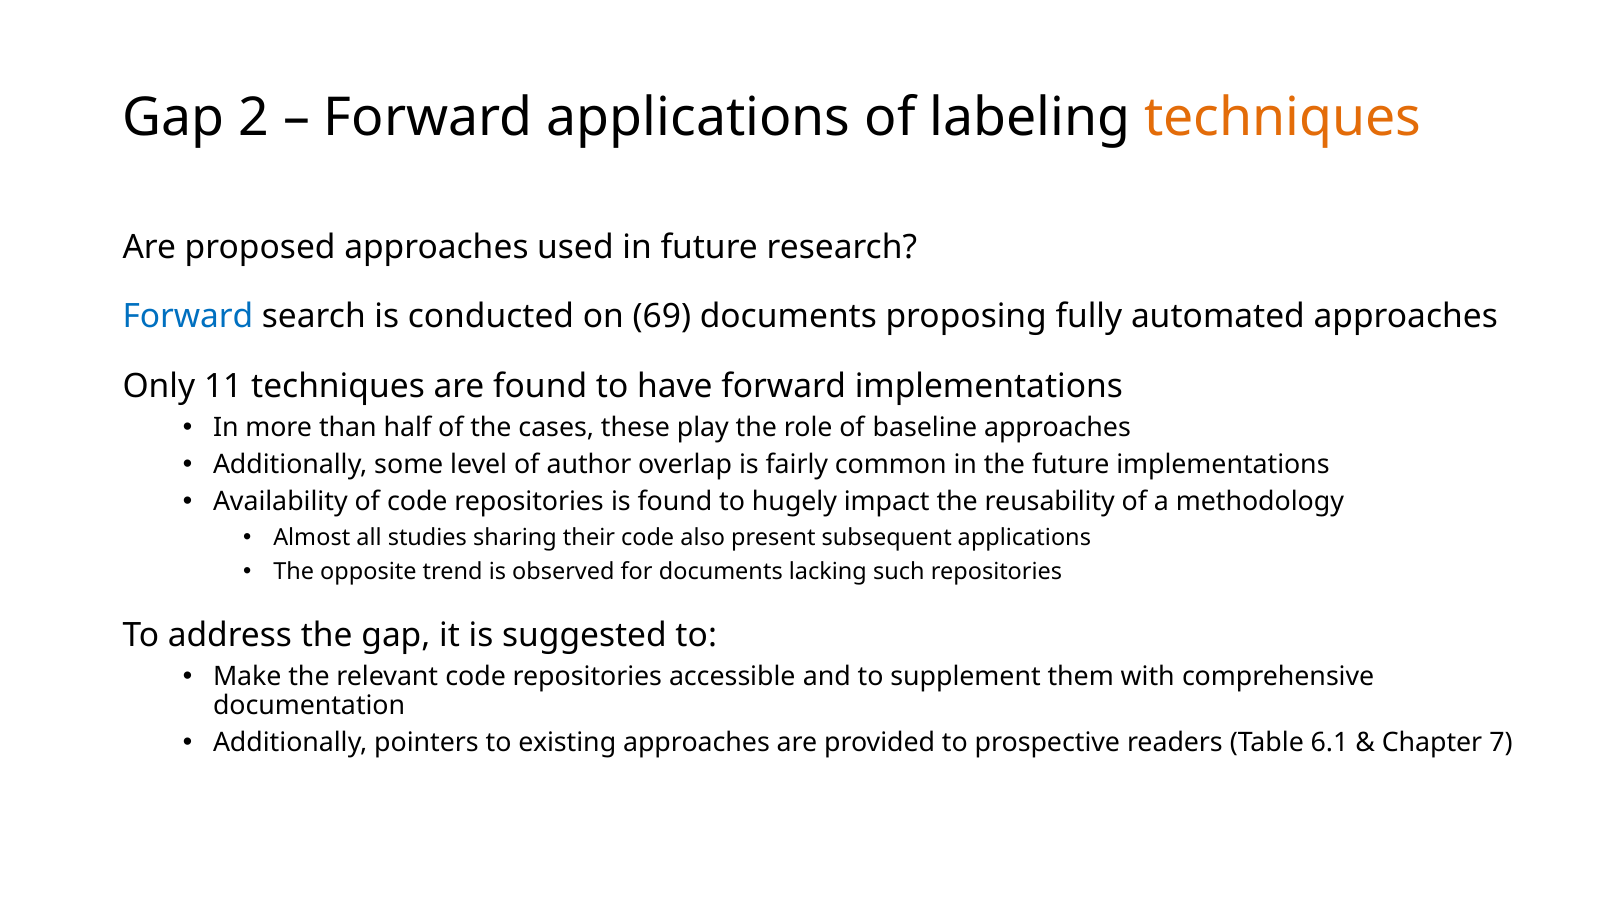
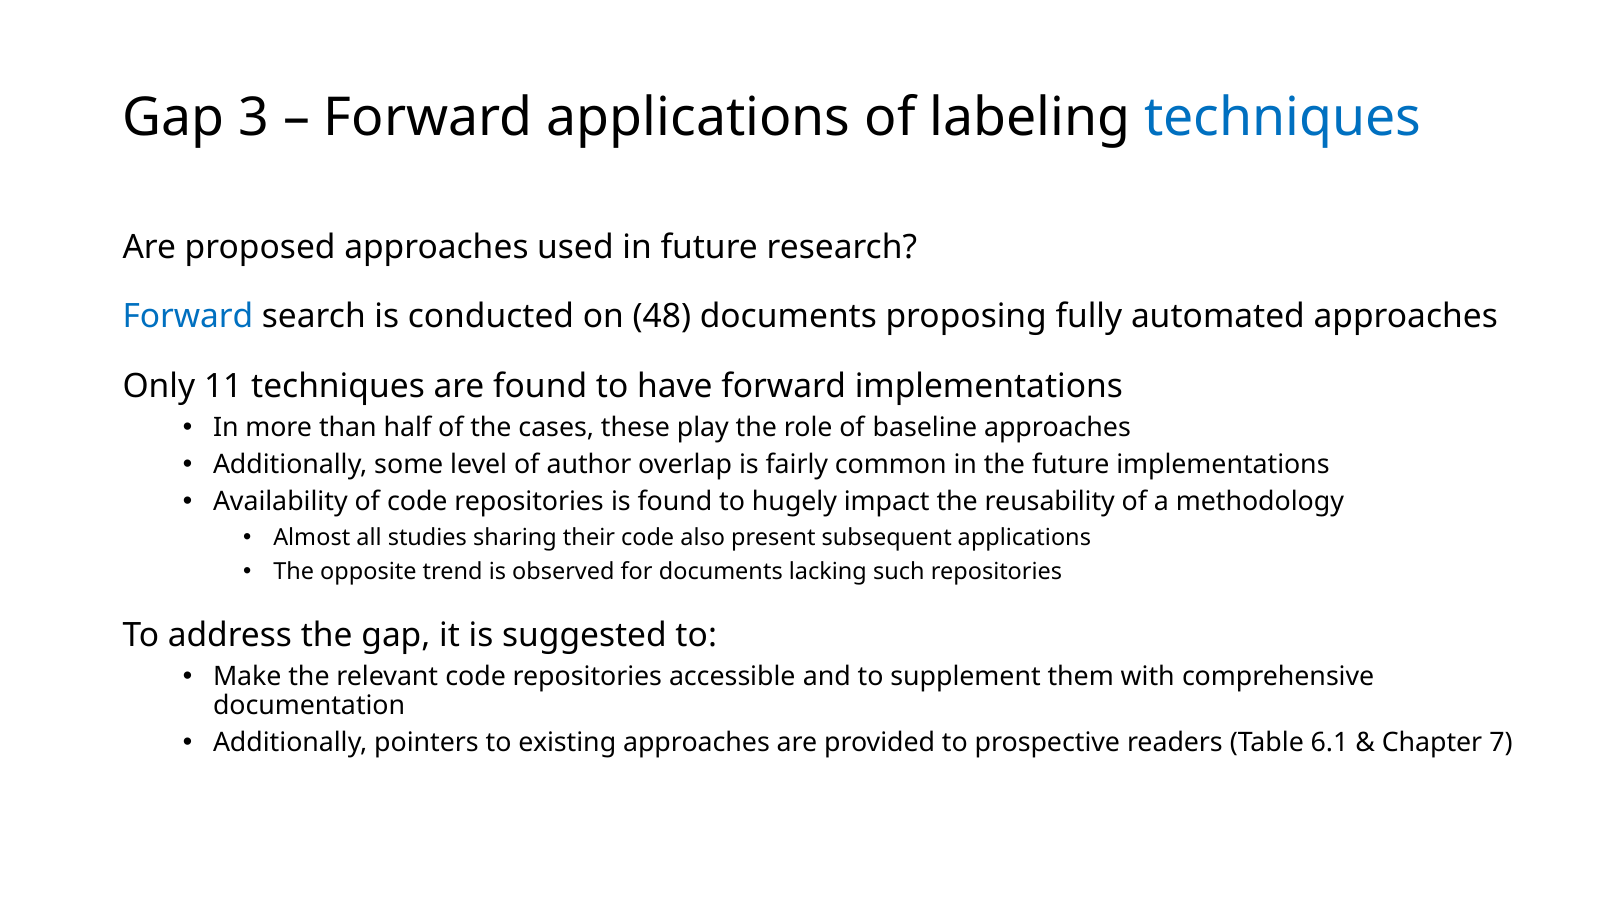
2: 2 -> 3
techniques at (1283, 118) colour: orange -> blue
69: 69 -> 48
